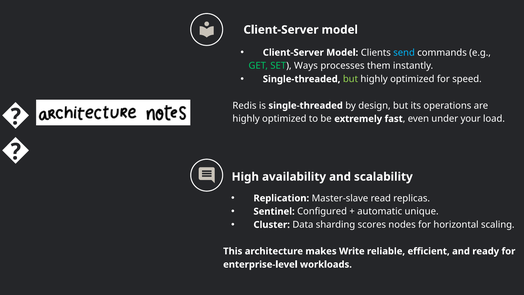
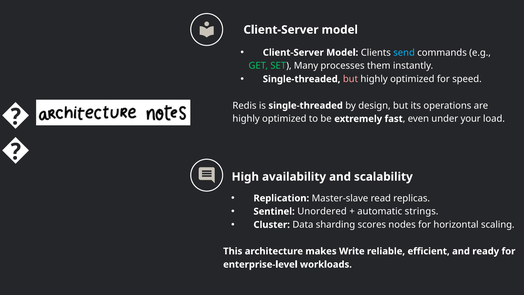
Ways: Ways -> Many
but at (350, 79) colour: light green -> pink
Configured: Configured -> Unordered
unique: unique -> strings
